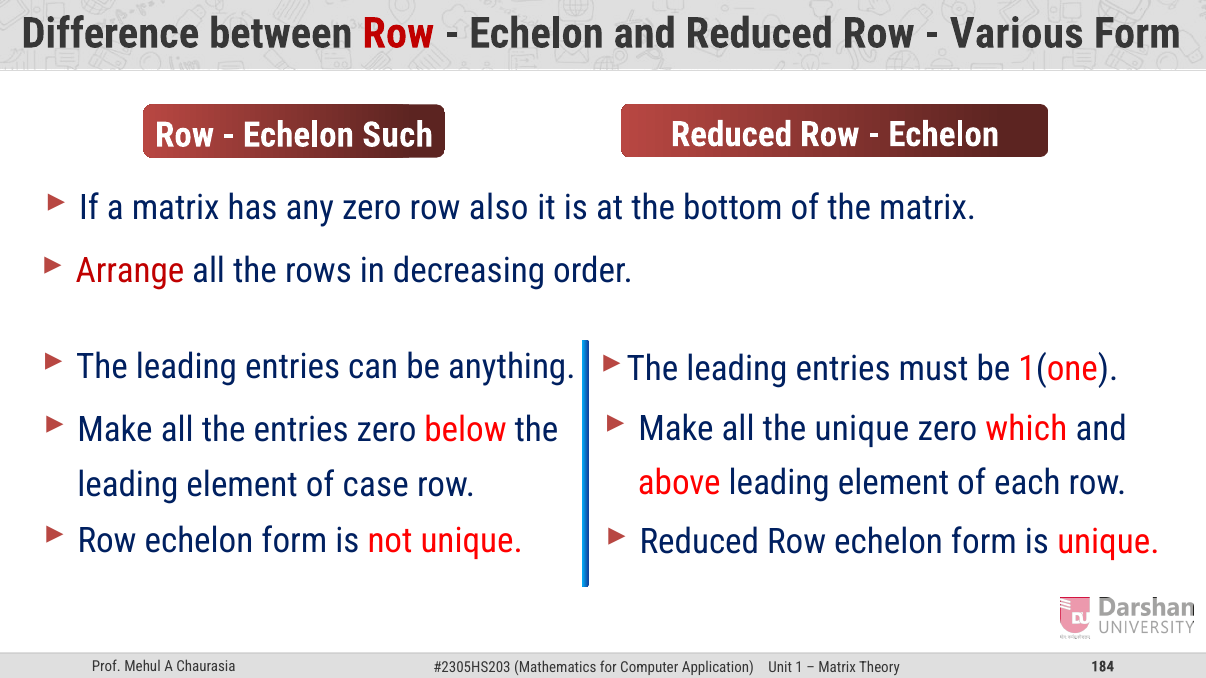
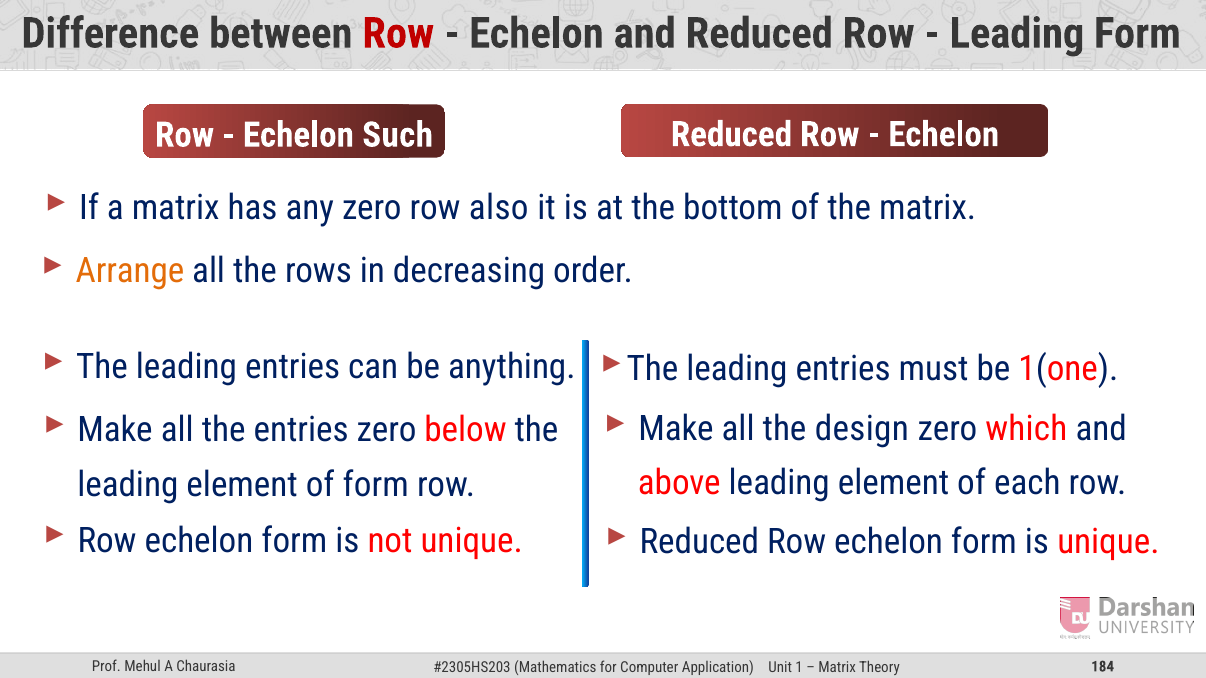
Various at (1017, 33): Various -> Leading
Arrange colour: red -> orange
the unique: unique -> design
of case: case -> form
